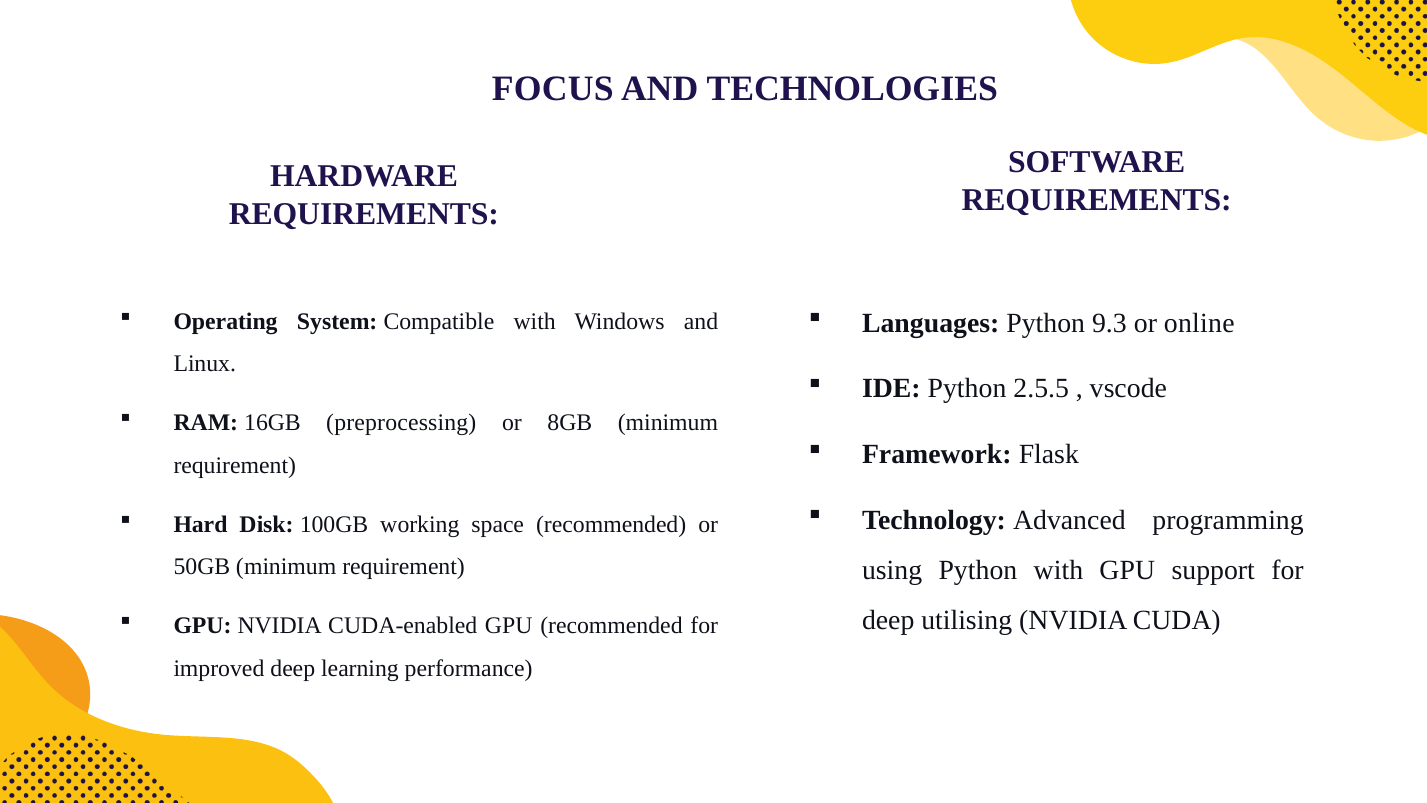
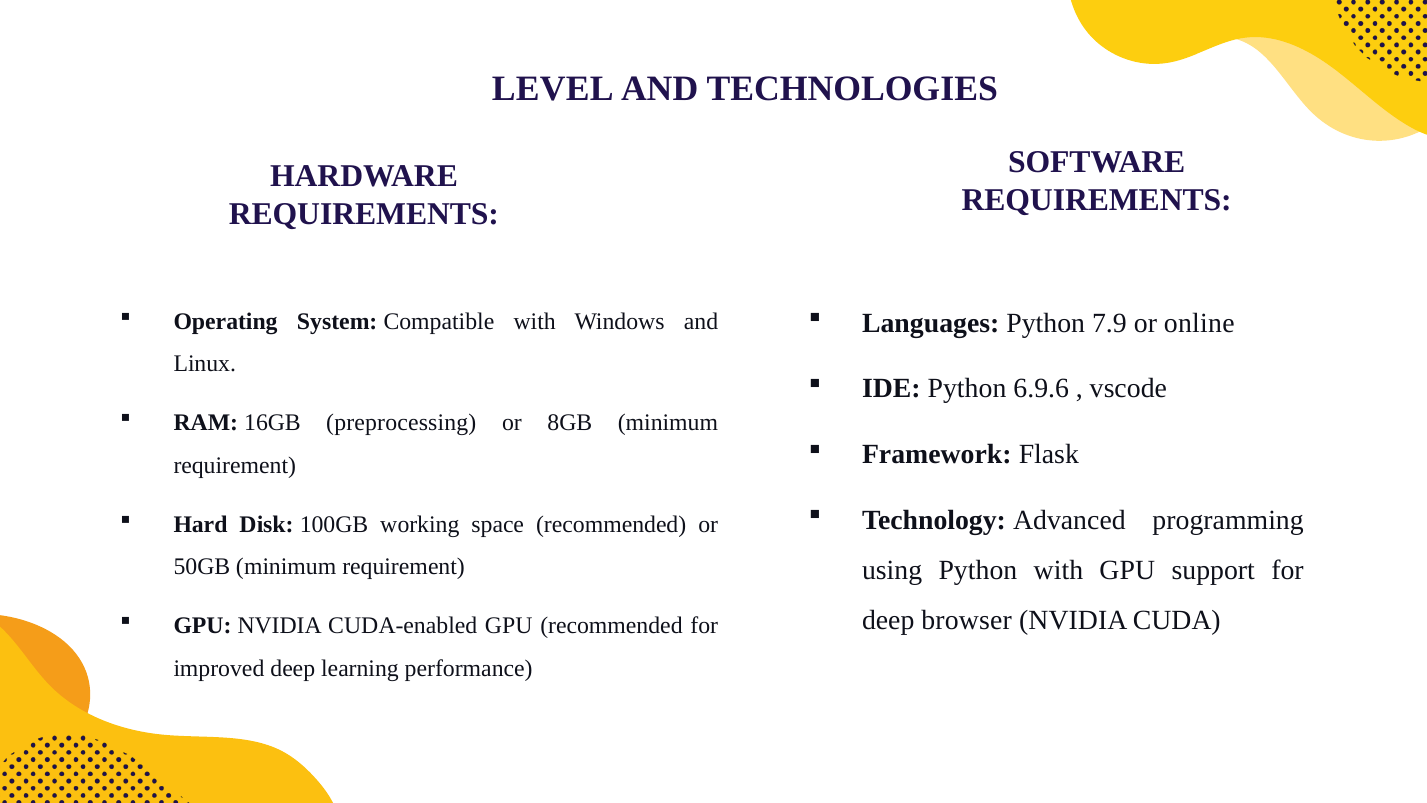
FOCUS: FOCUS -> LEVEL
9.3: 9.3 -> 7.9
2.5.5: 2.5.5 -> 6.9.6
utilising: utilising -> browser
